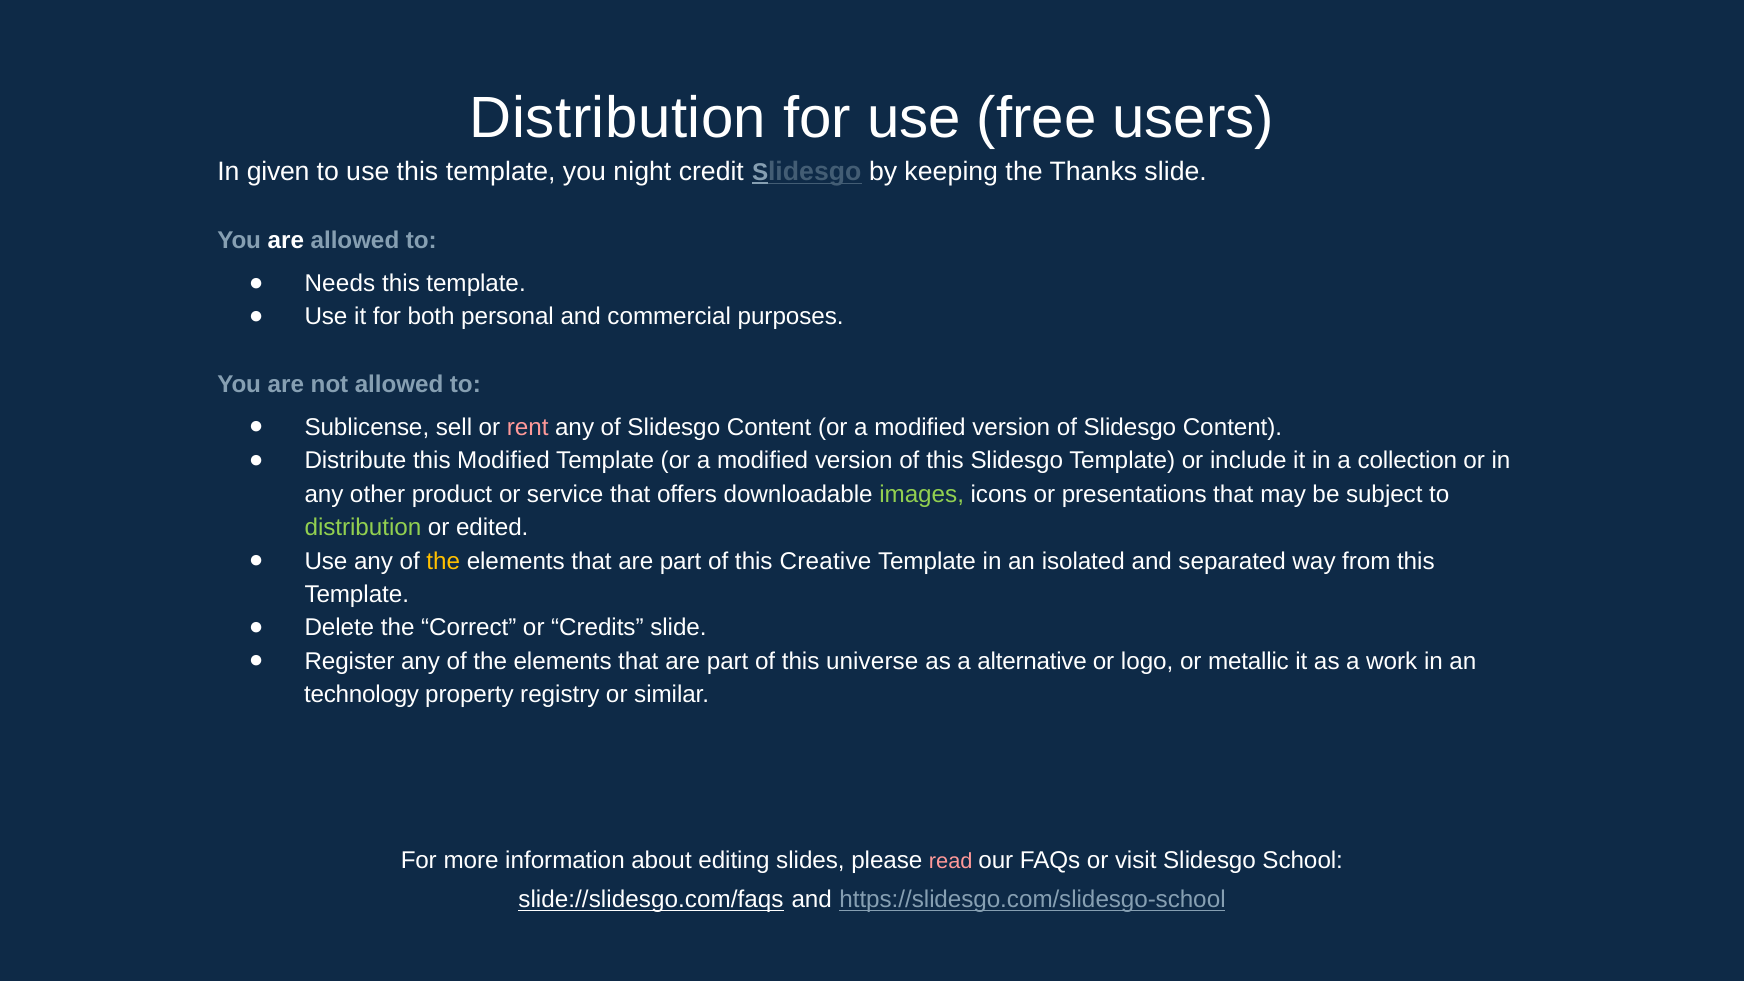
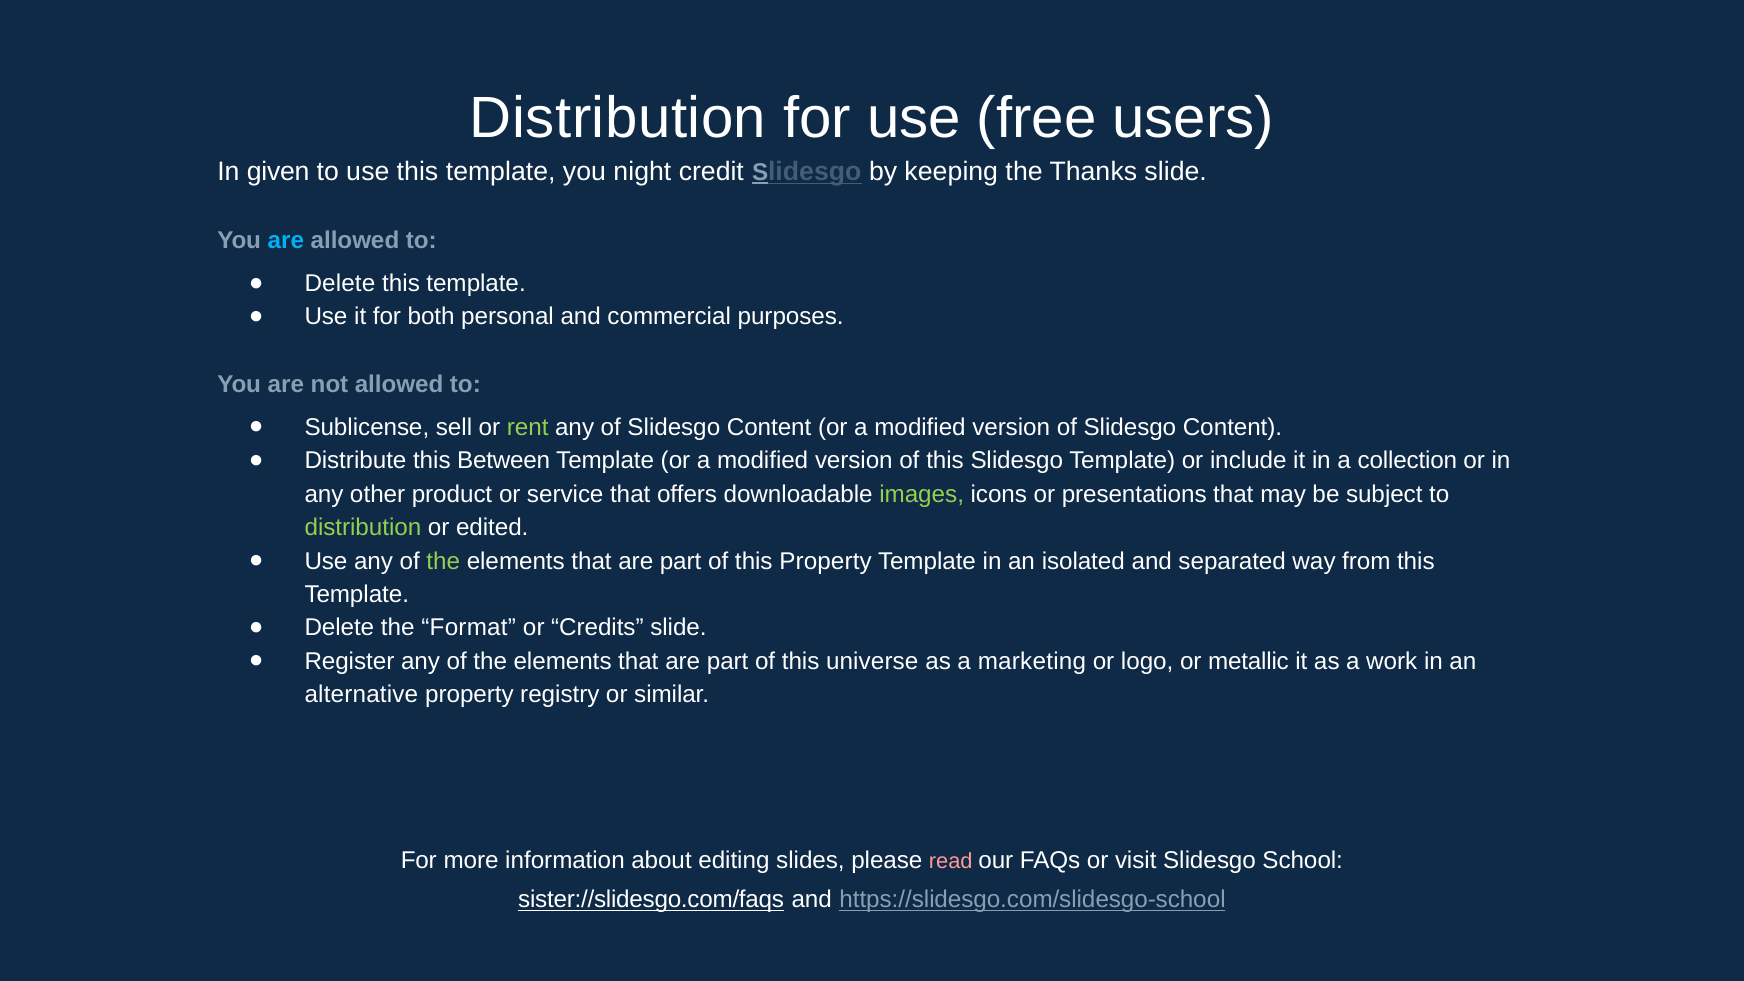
are at (286, 240) colour: white -> light blue
Needs at (340, 283): Needs -> Delete
rent colour: pink -> light green
this Modified: Modified -> Between
the at (443, 561) colour: yellow -> light green
this Creative: Creative -> Property
Correct: Correct -> Format
alternative: alternative -> marketing
technology: technology -> alternative
slide://slidesgo.com/faqs: slide://slidesgo.com/faqs -> sister://slidesgo.com/faqs
